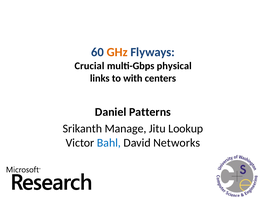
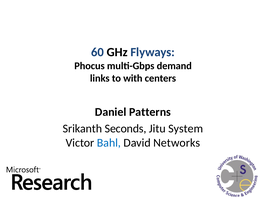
GHz colour: orange -> black
Crucial: Crucial -> Phocus
physical: physical -> demand
Manage: Manage -> Seconds
Lookup: Lookup -> System
